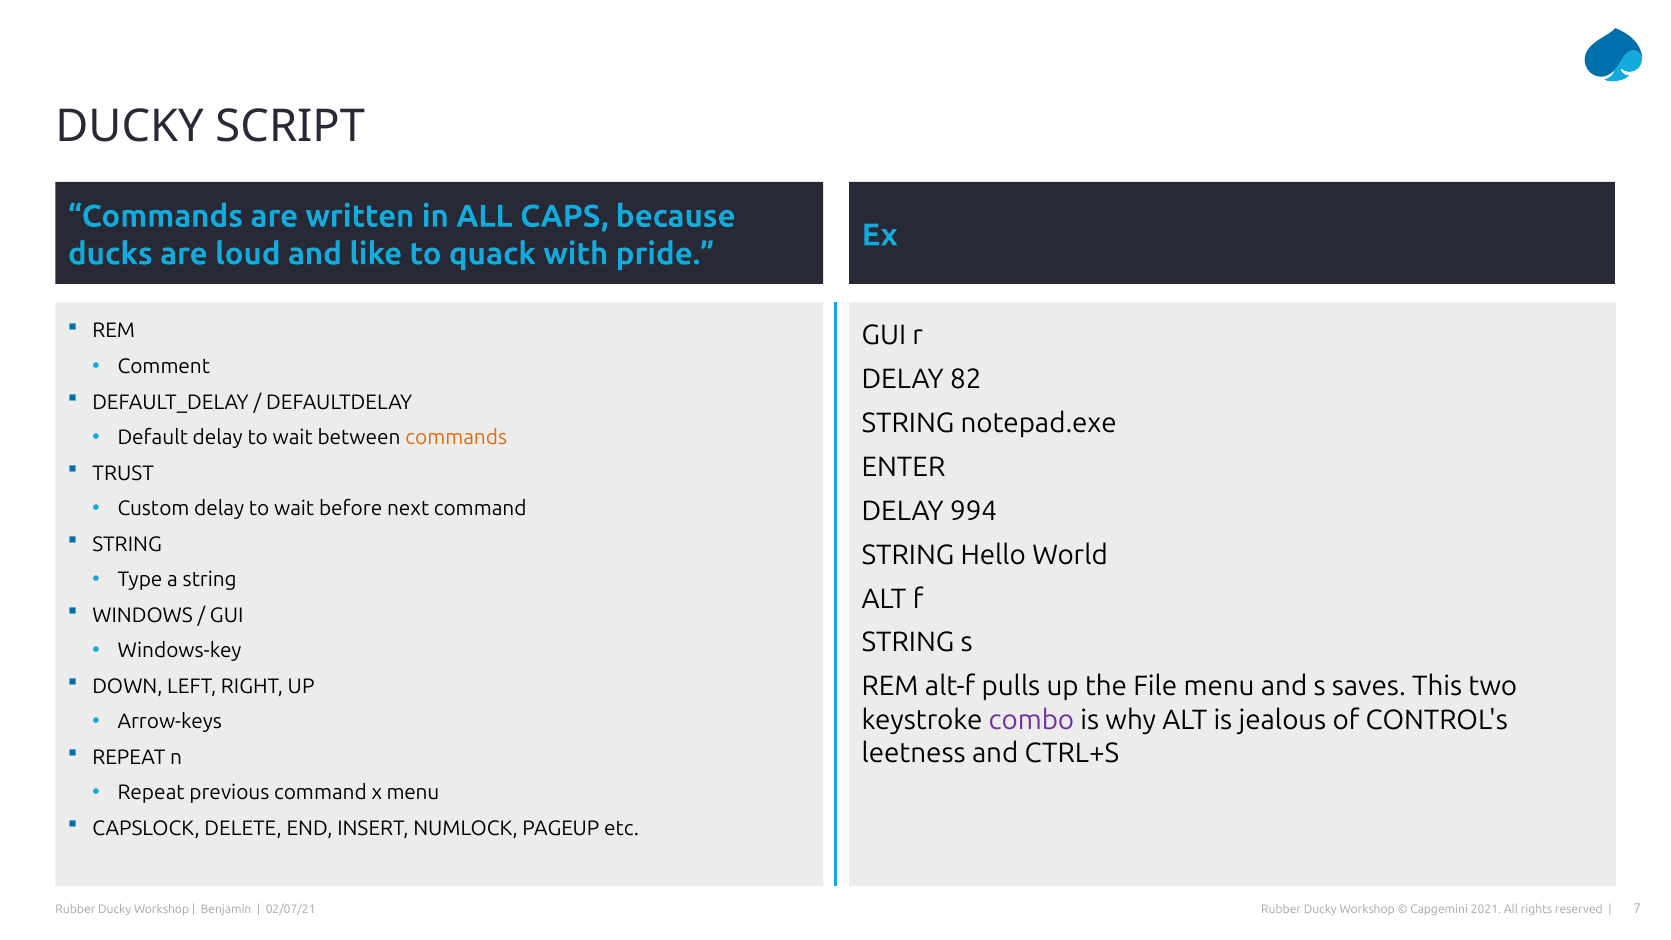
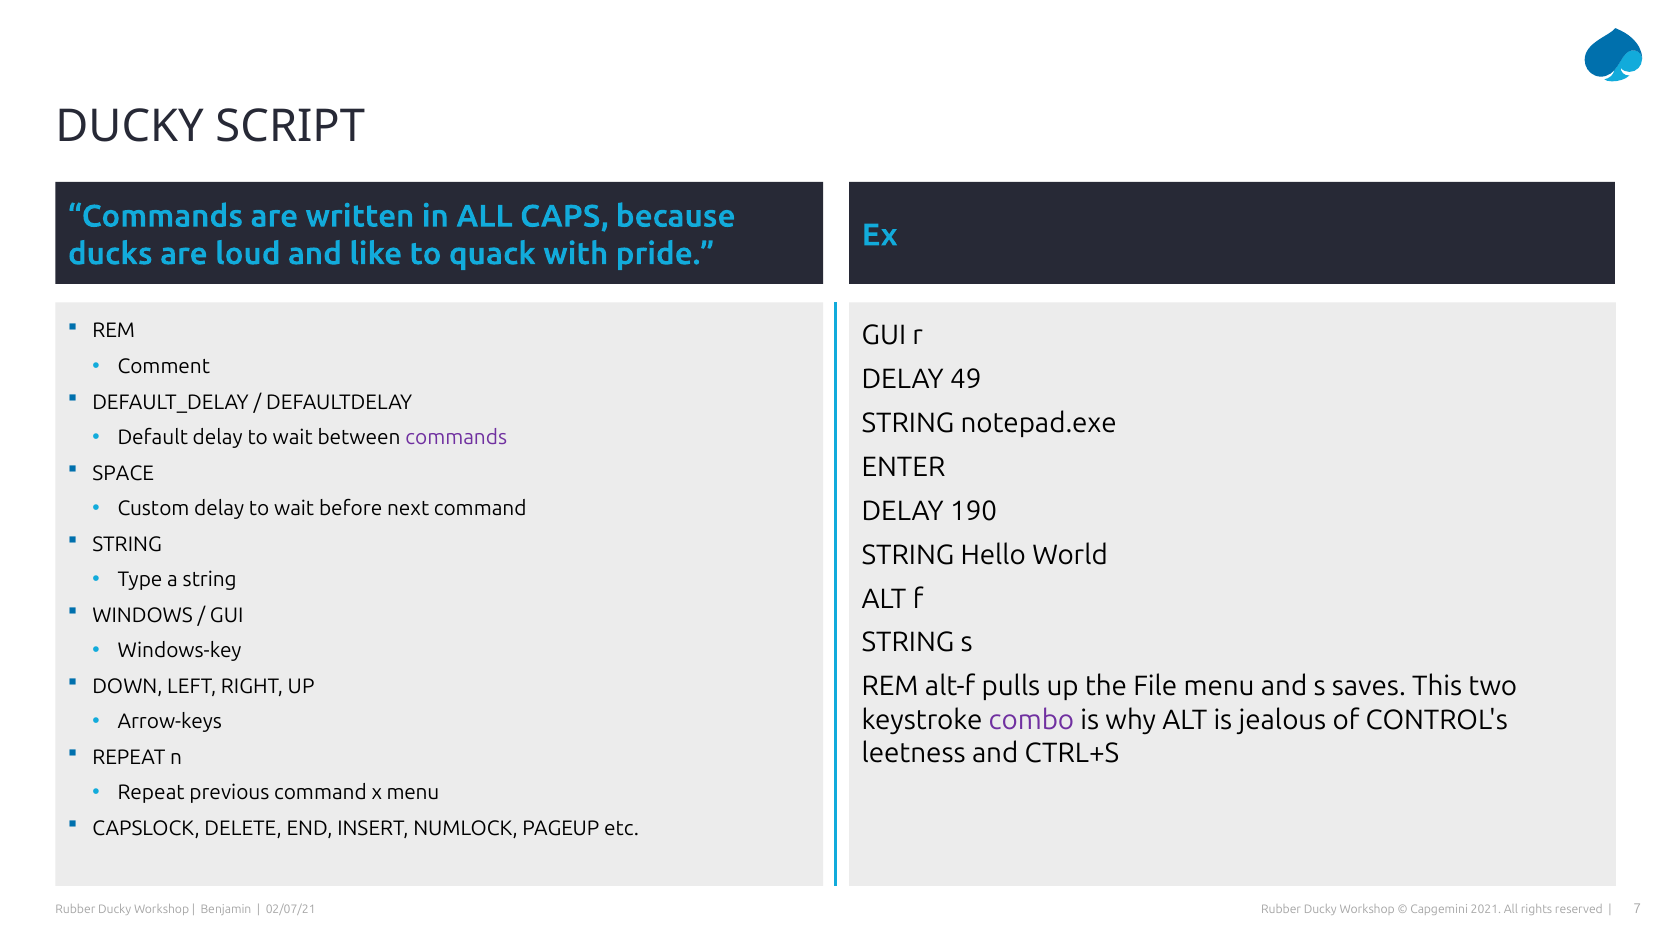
82: 82 -> 49
commands at (456, 438) colour: orange -> purple
TRUST: TRUST -> SPACE
994: 994 -> 190
